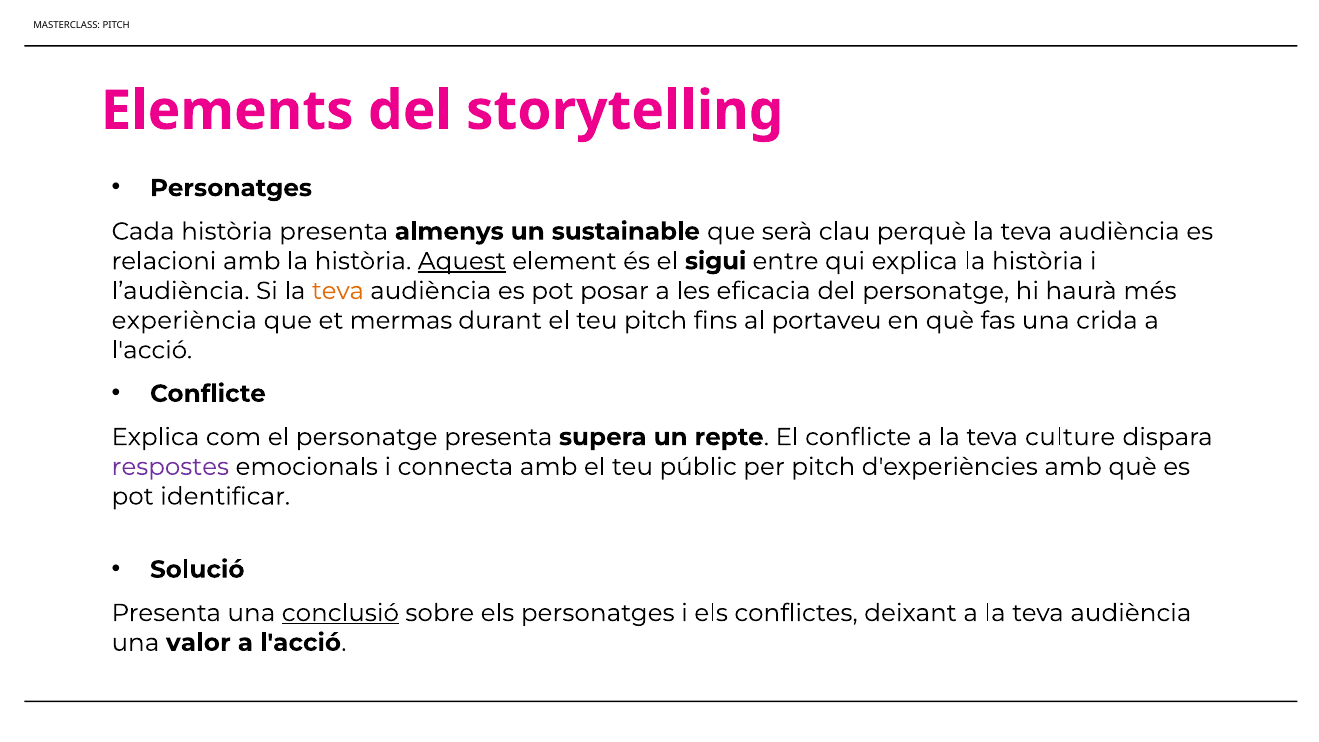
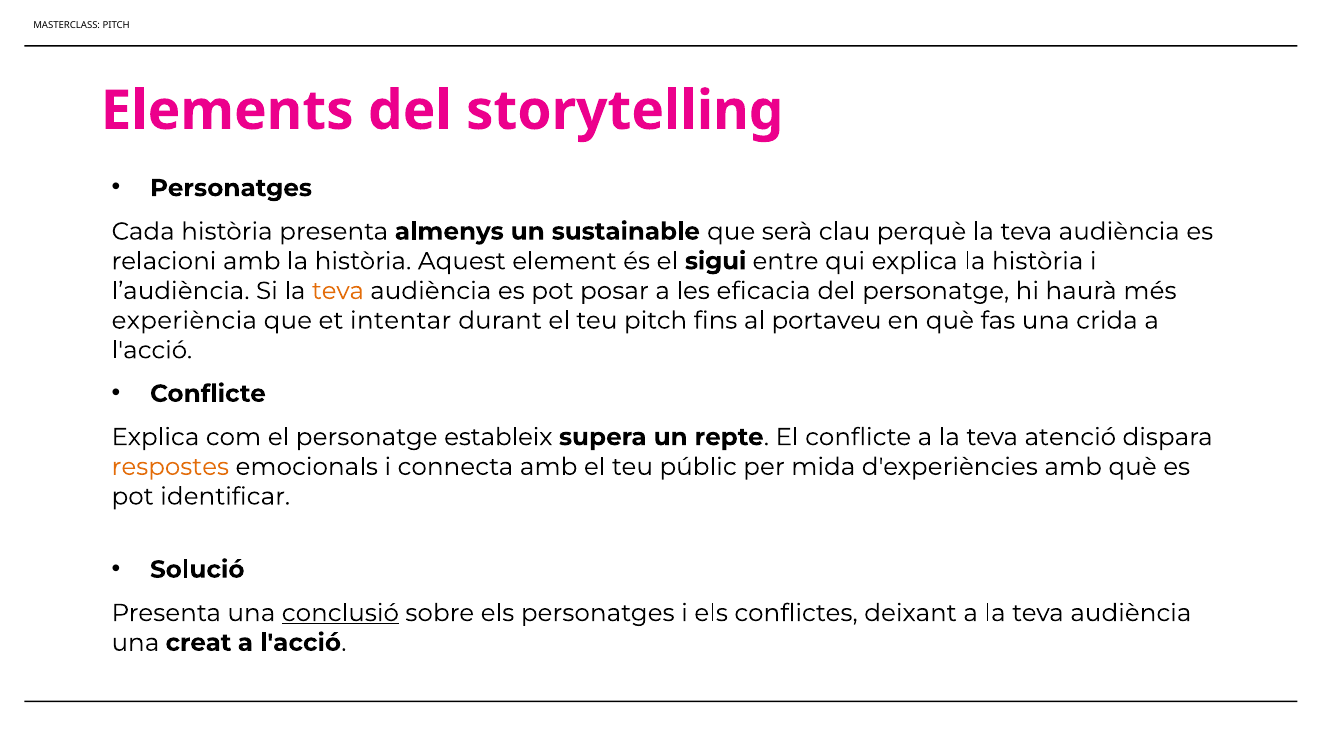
Aquest underline: present -> none
mermas: mermas -> intentar
personatge presenta: presenta -> estableix
culture: culture -> atenció
respostes colour: purple -> orange
per pitch: pitch -> mida
valor: valor -> creat
